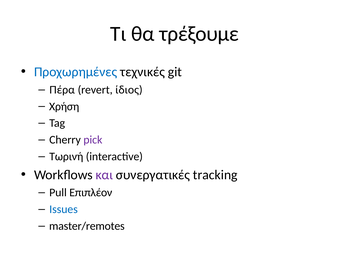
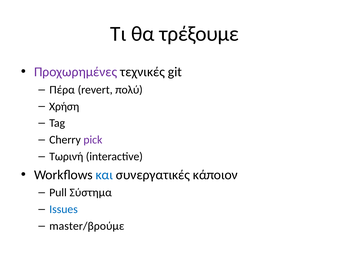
Προχωρημένες colour: blue -> purple
ίδιος: ίδιος -> πολύ
και colour: purple -> blue
tracking: tracking -> κάποιον
Επιπλέον: Επιπλέον -> Σύστημα
master/remotes: master/remotes -> master/βρούμε
